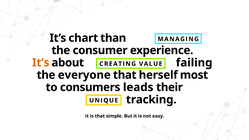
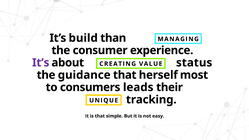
chart: chart -> build
It’s at (41, 63) colour: orange -> purple
failing: failing -> status
everyone: everyone -> guidance
